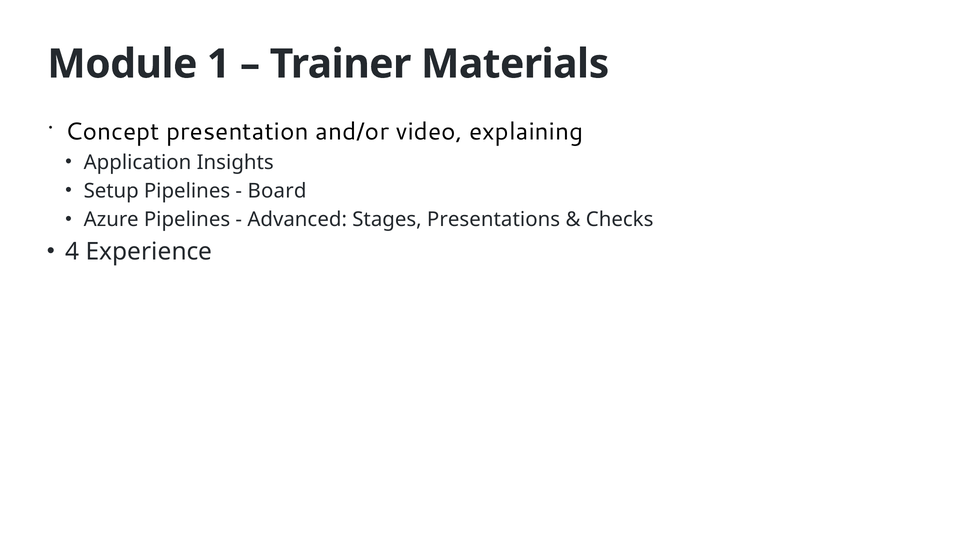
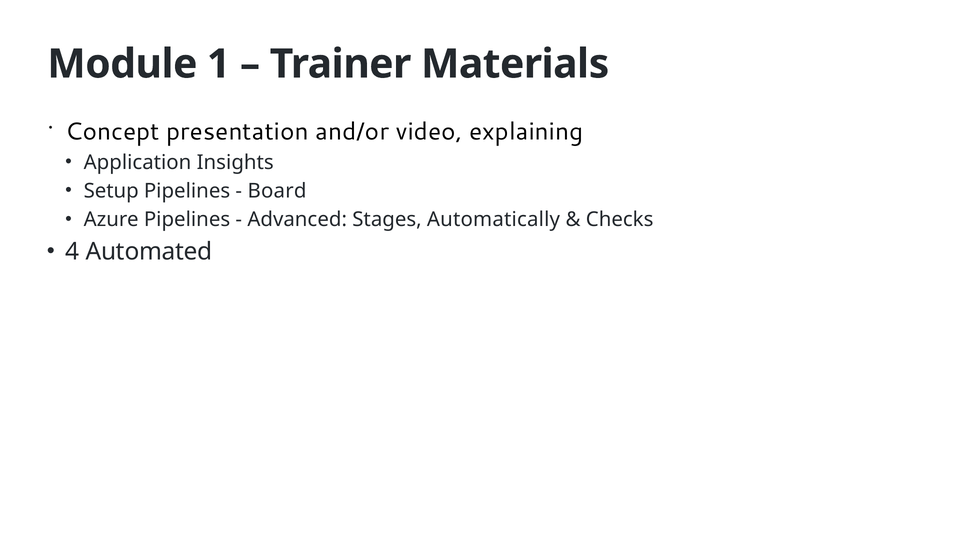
Presentations: Presentations -> Automatically
Experience: Experience -> Automated
